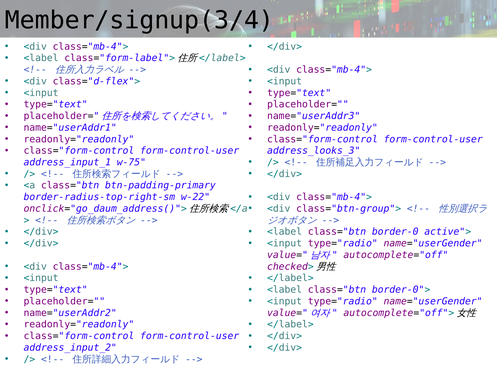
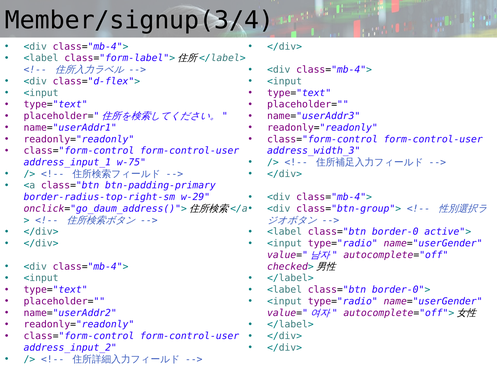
address_looks_3: address_looks_3 -> address_width_3
w-22: w-22 -> w-29
